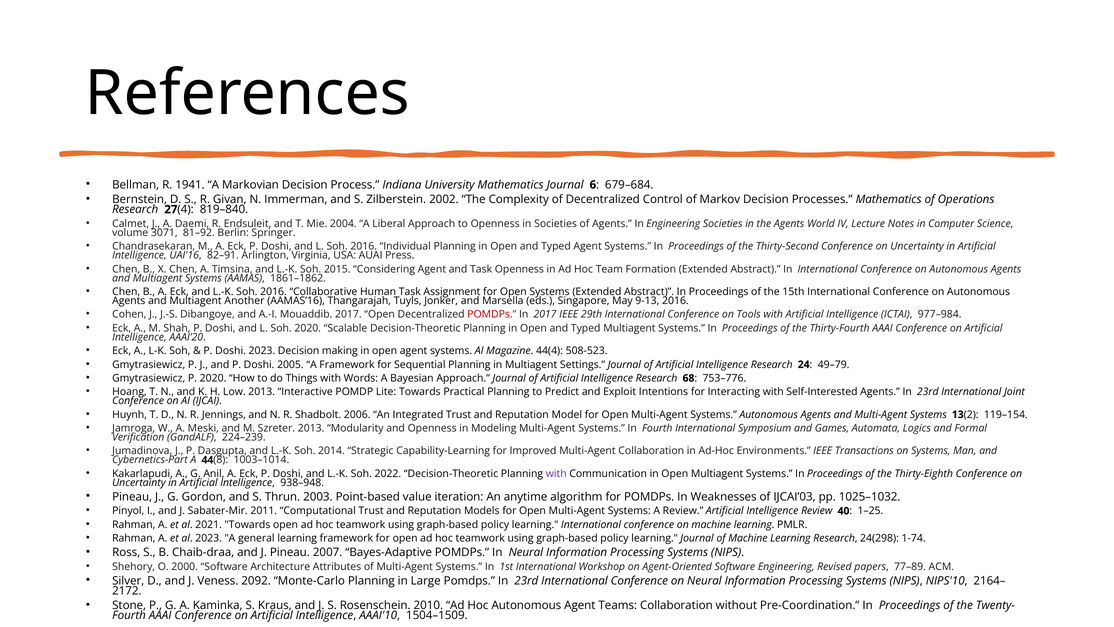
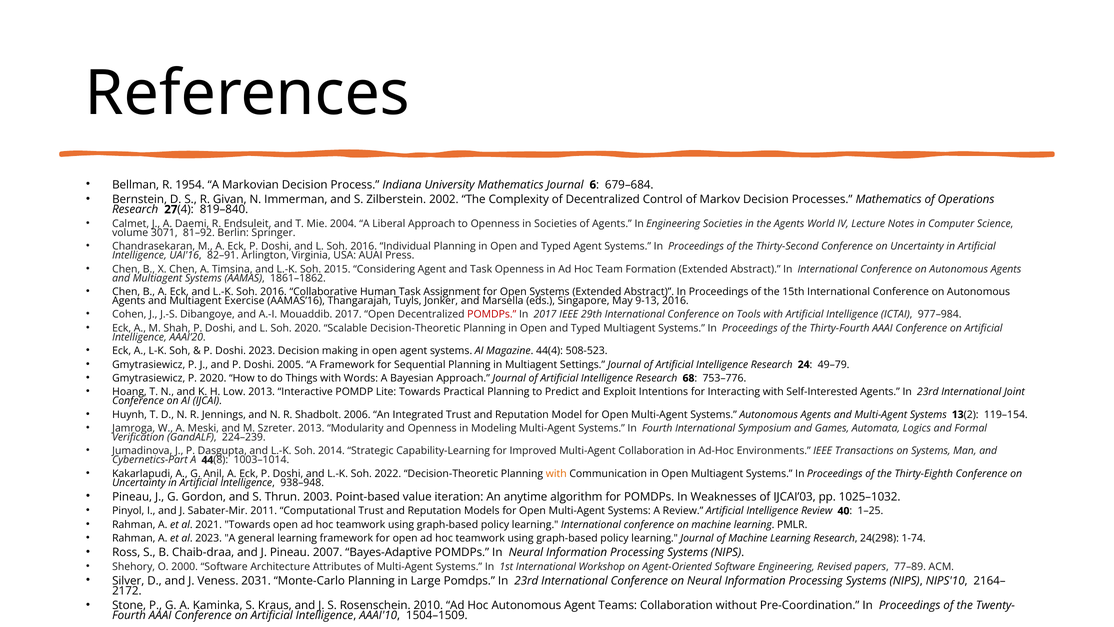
1941: 1941 -> 1954
Another: Another -> Exercise
with at (556, 473) colour: purple -> orange
2092: 2092 -> 2031
